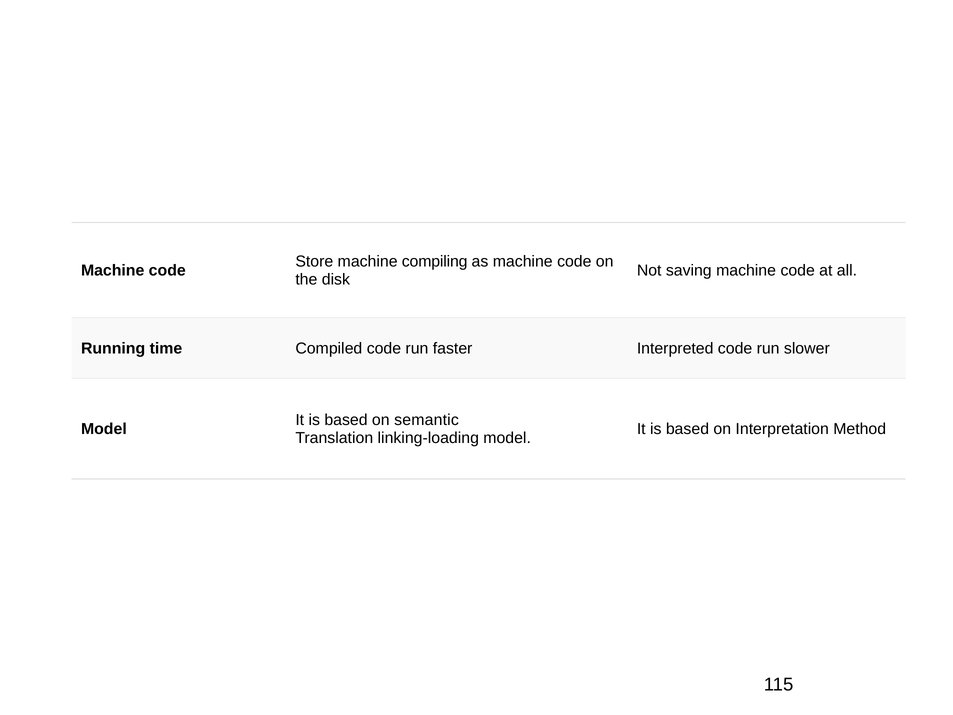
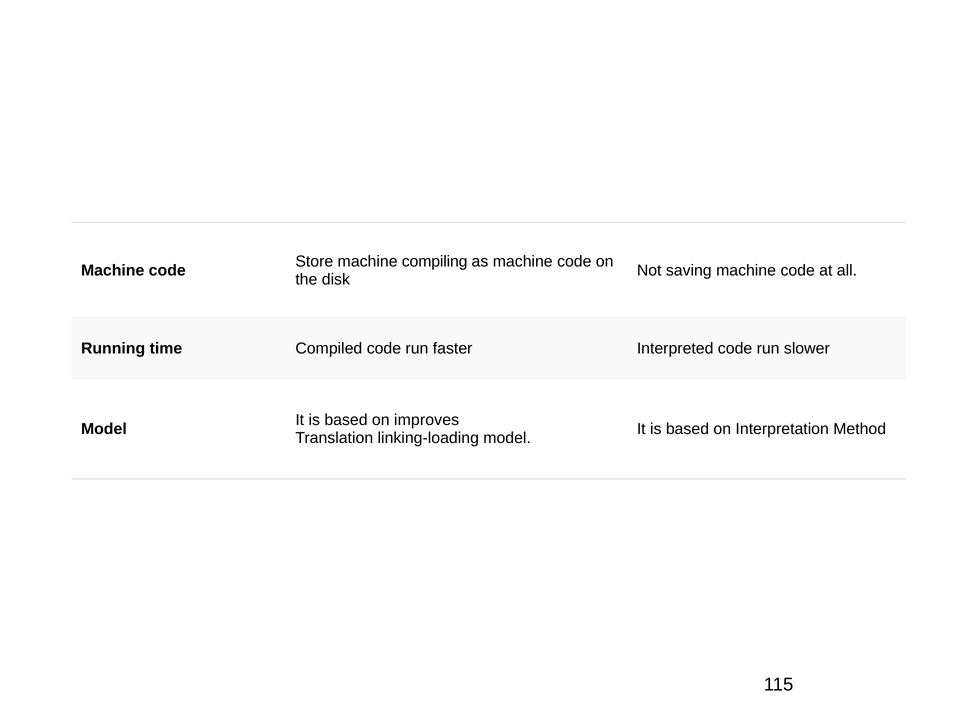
semantic: semantic -> improves
